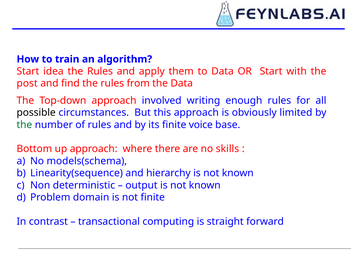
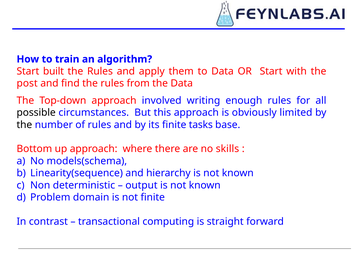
idea: idea -> built
the at (24, 125) colour: green -> black
voice: voice -> tasks
